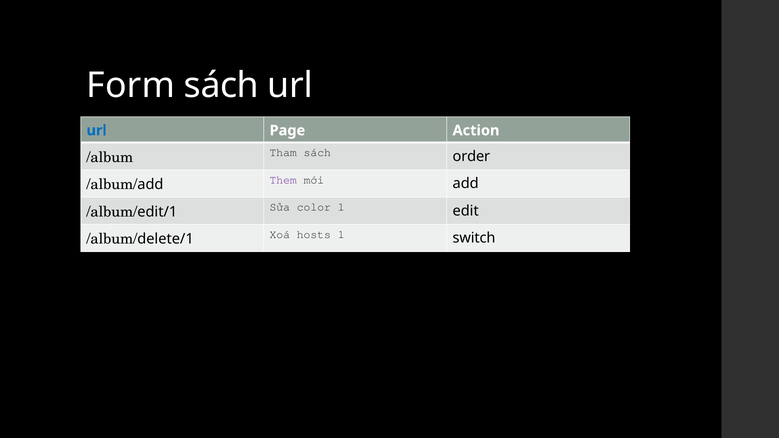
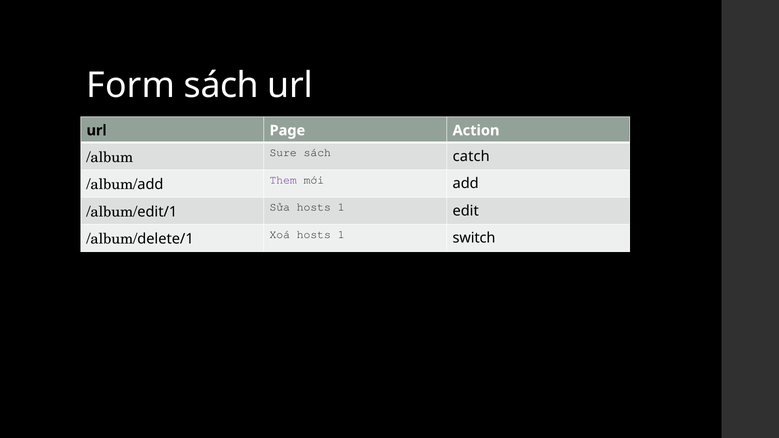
url at (97, 131) colour: blue -> black
Tham: Tham -> Sure
order: order -> catch
Sửa color: color -> hosts
